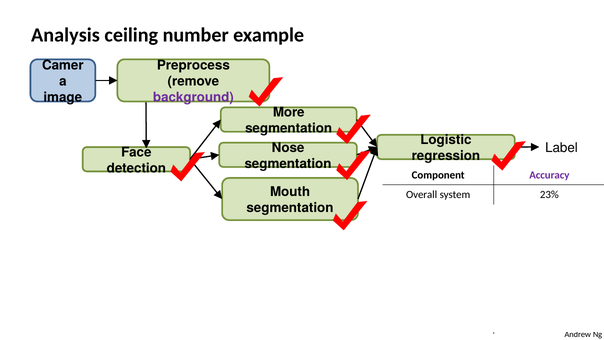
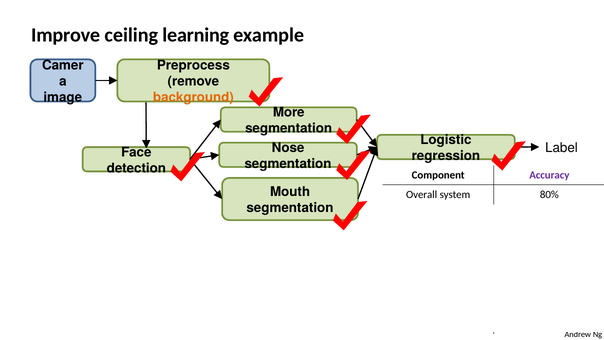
Analysis: Analysis -> Improve
number: number -> learning
background at (193, 97) colour: purple -> orange
23%: 23% -> 80%
